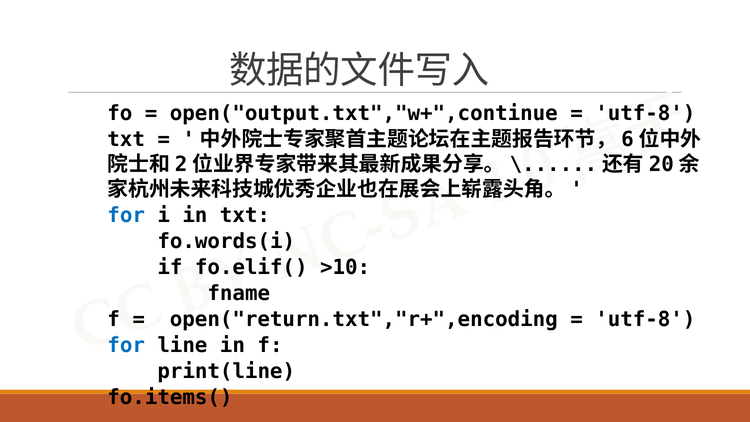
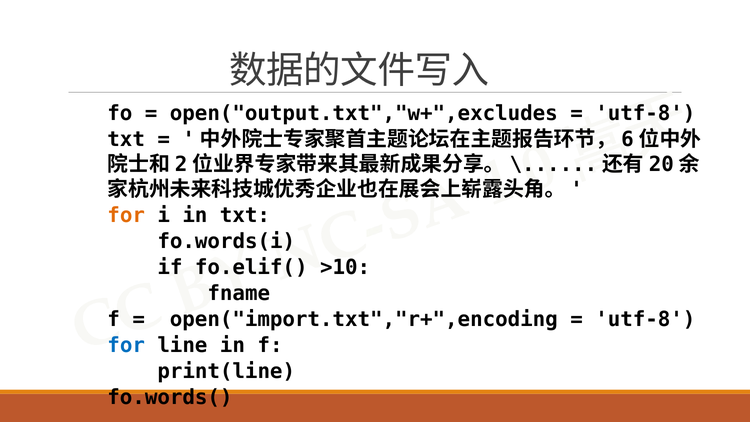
open("output.txt","w+",continue: open("output.txt","w+",continue -> open("output.txt","w+",excludes
for at (126, 215) colour: blue -> orange
open("return.txt","r+",encoding: open("return.txt","r+",encoding -> open("import.txt","r+",encoding
fo.items(: fo.items( -> fo.words(
